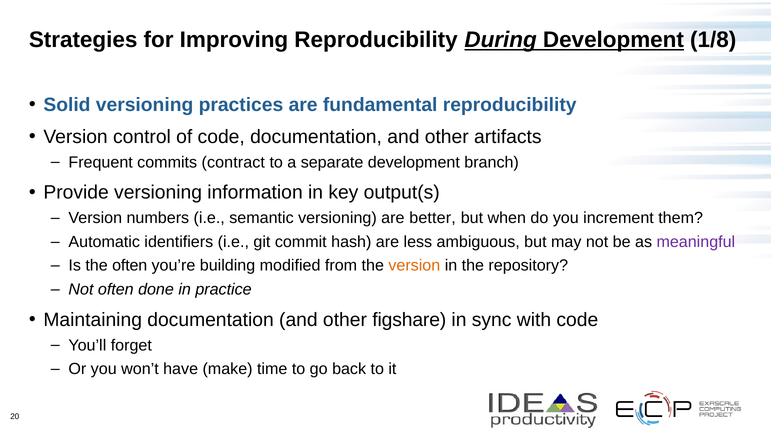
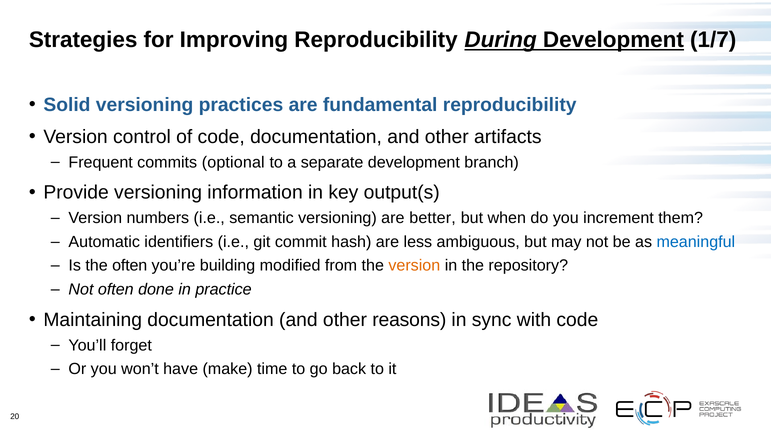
1/8: 1/8 -> 1/7
contract: contract -> optional
meaningful colour: purple -> blue
figshare: figshare -> reasons
